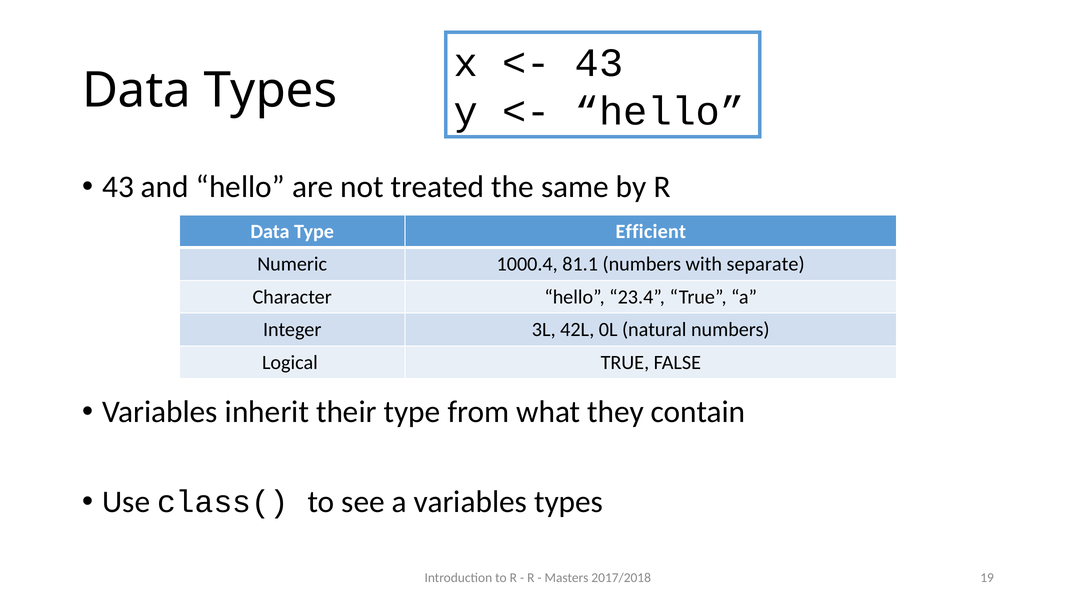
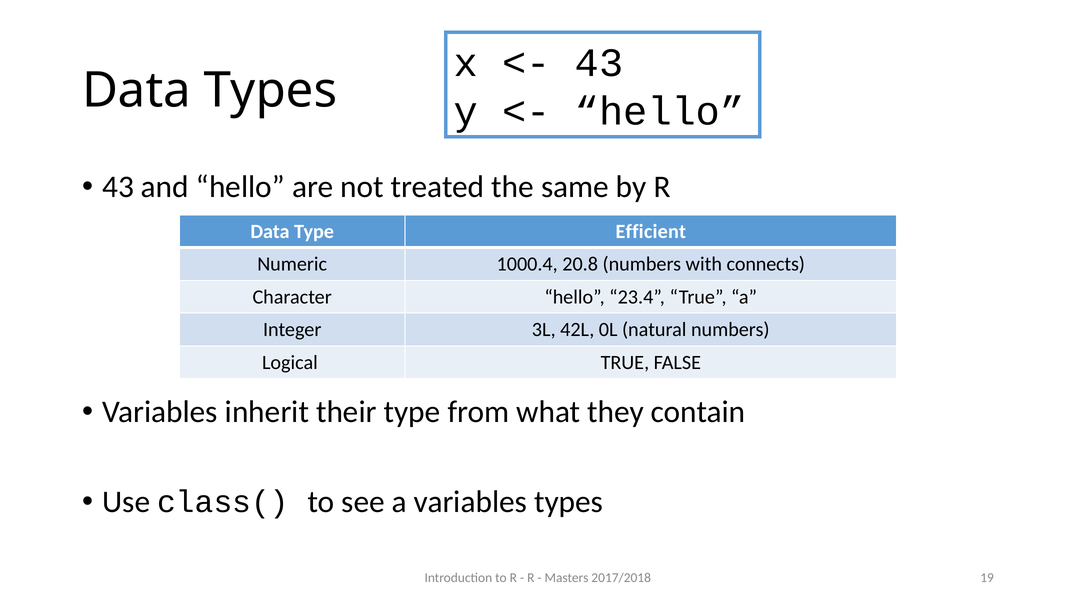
81.1: 81.1 -> 20.8
separate: separate -> connects
